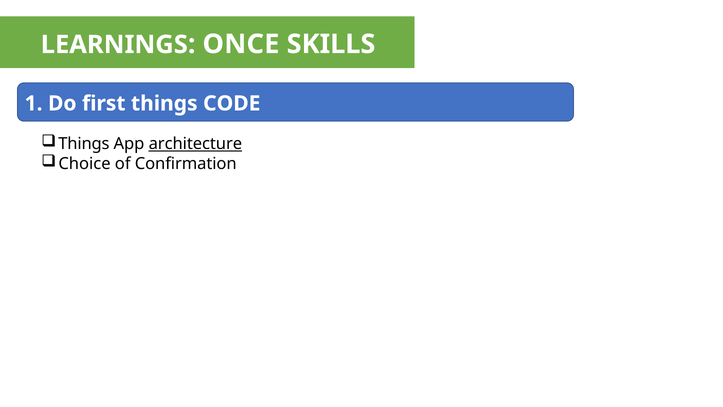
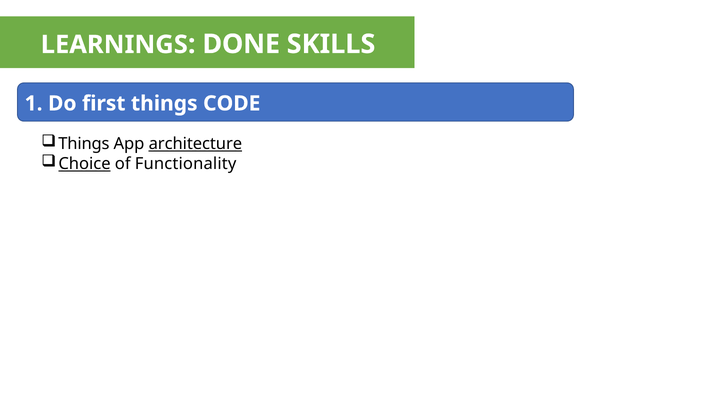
ONCE: ONCE -> DONE
Choice underline: none -> present
Confirmation: Confirmation -> Functionality
